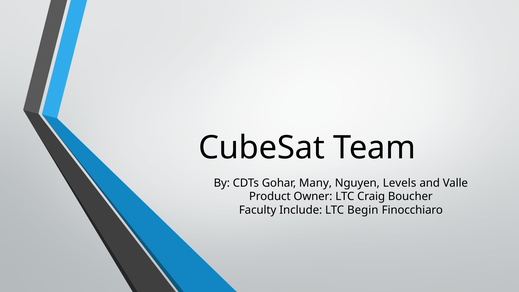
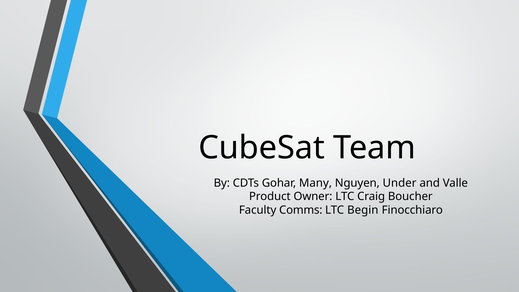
Levels: Levels -> Under
Include: Include -> Comms
